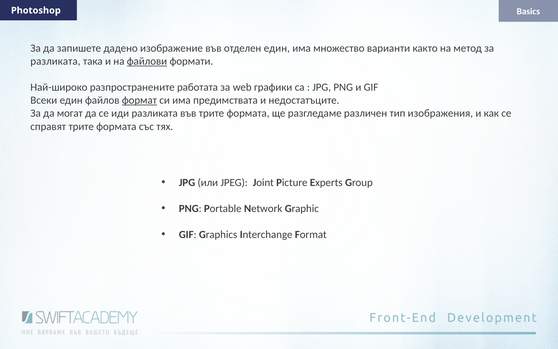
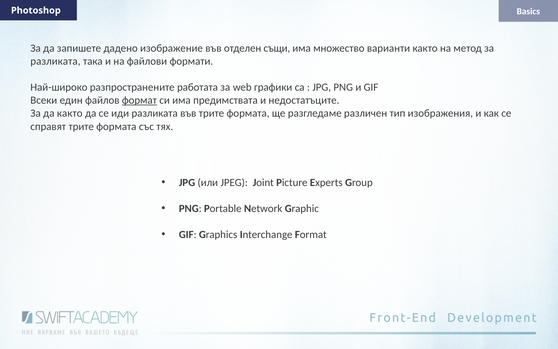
отделен един: един -> същи
файлови underline: present -> none
да могат: могат -> както
